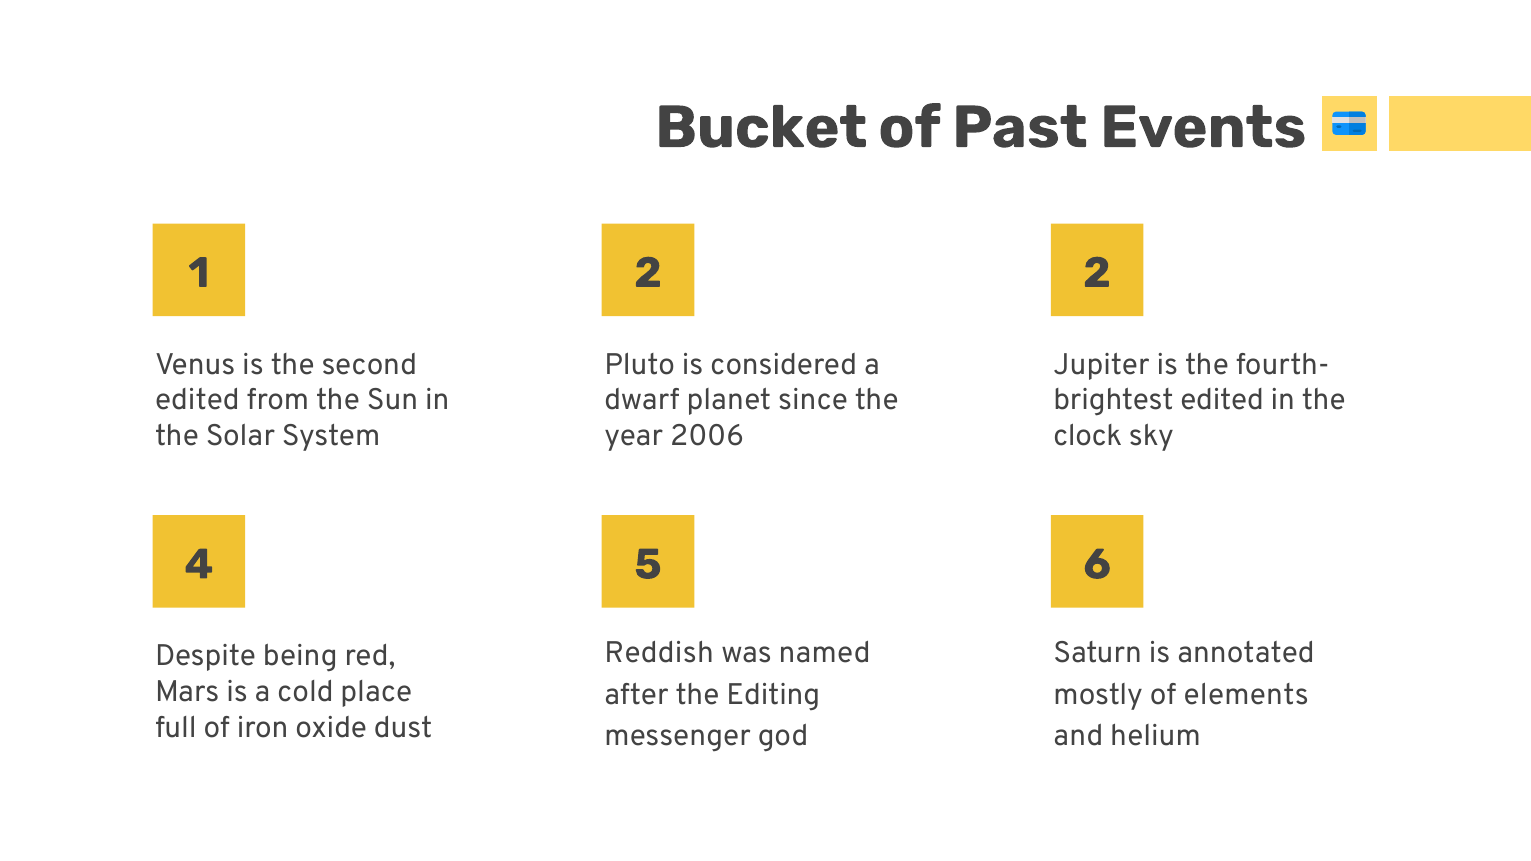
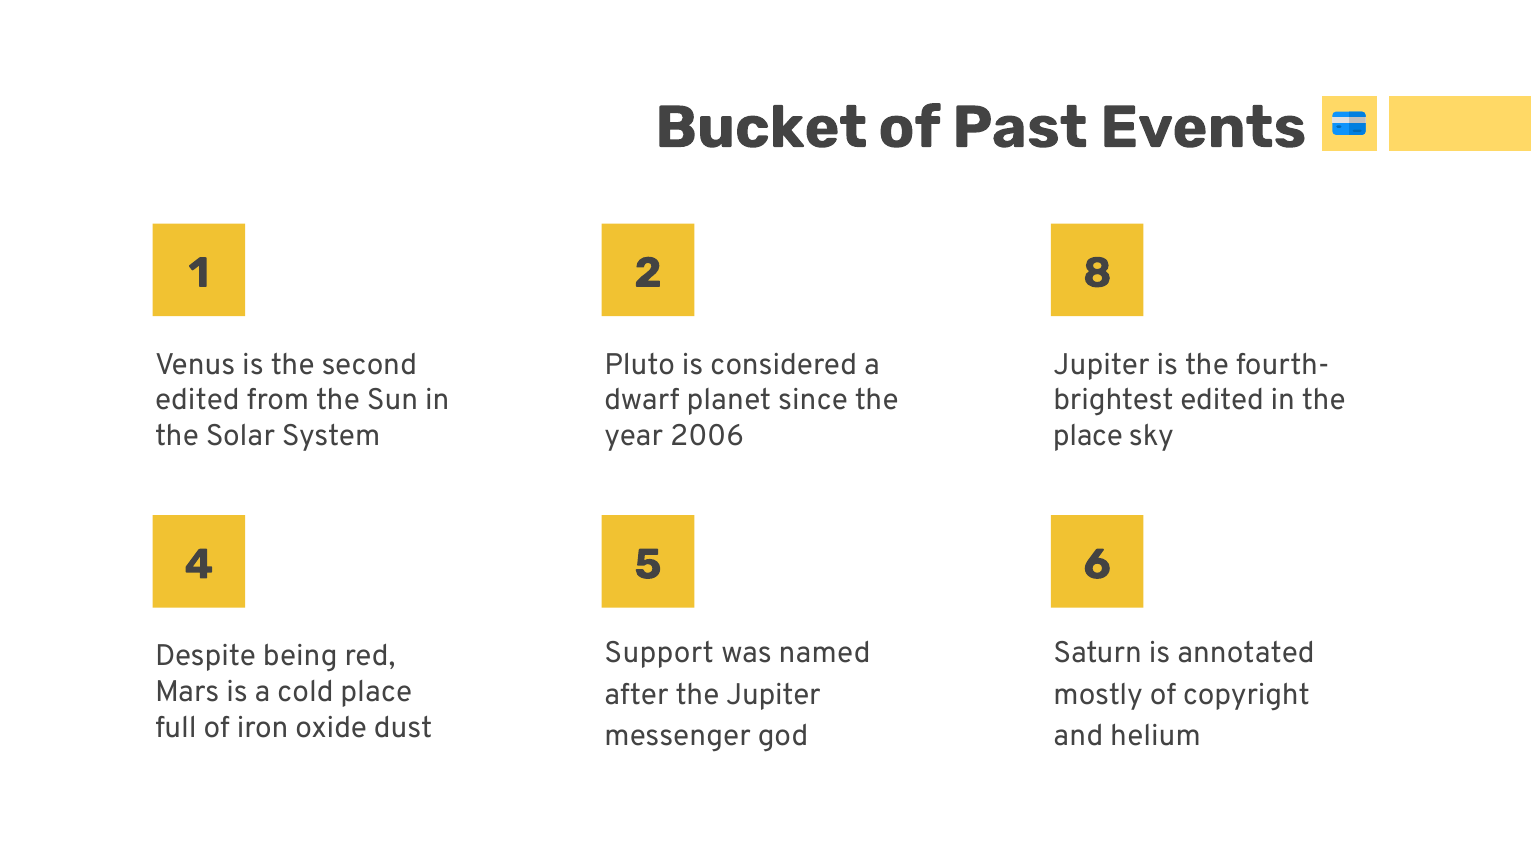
2 2: 2 -> 8
clock at (1088, 436): clock -> place
Reddish: Reddish -> Support
the Editing: Editing -> Jupiter
elements: elements -> copyright
